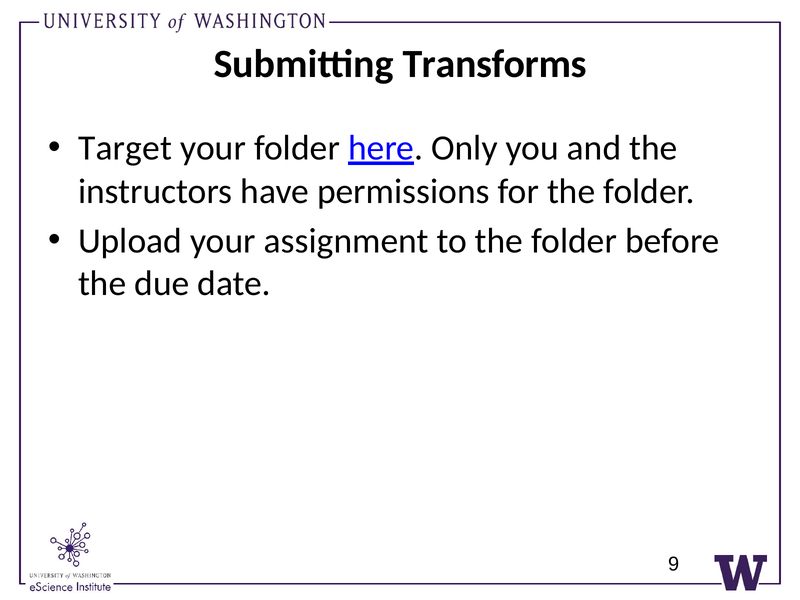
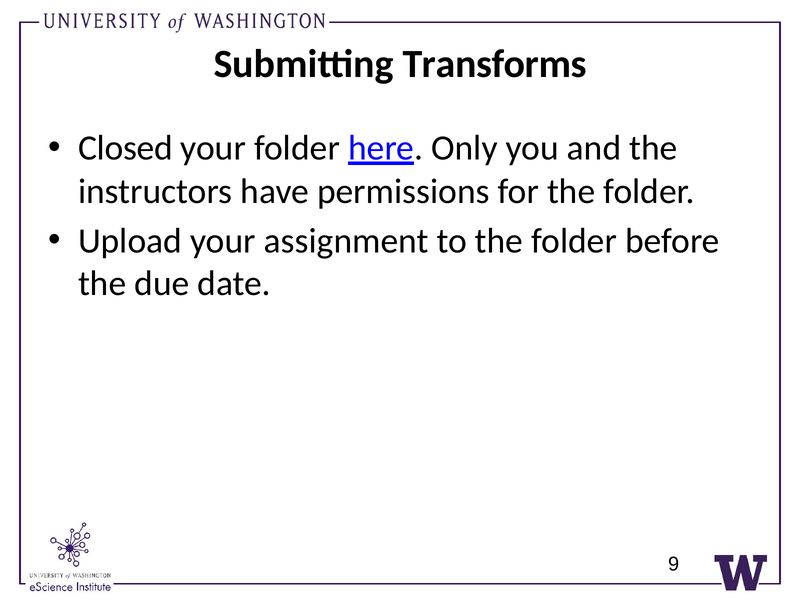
Target: Target -> Closed
